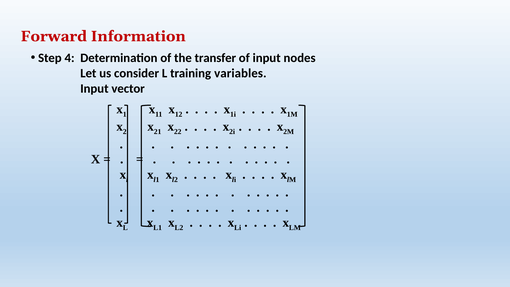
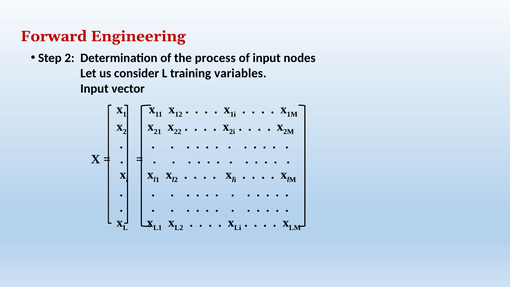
Information: Information -> Engineering
Step 4: 4 -> 2
transfer: transfer -> process
